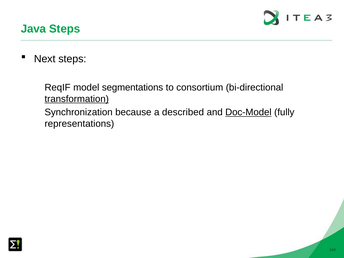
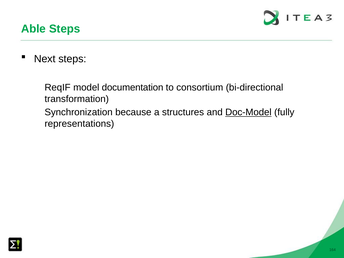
Java: Java -> Able
segmentations: segmentations -> documentation
transformation underline: present -> none
described: described -> structures
